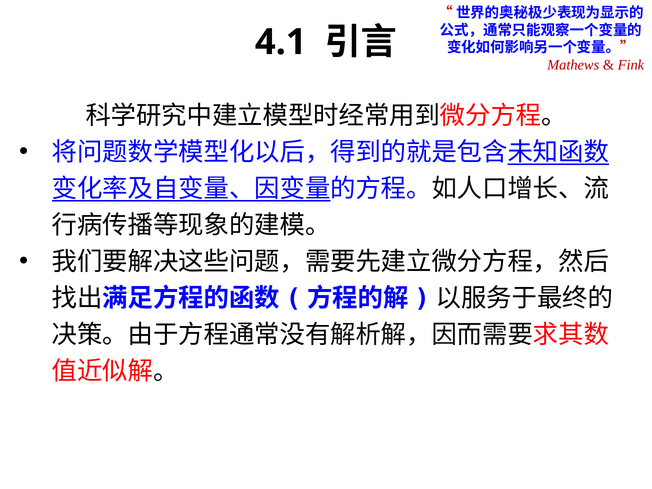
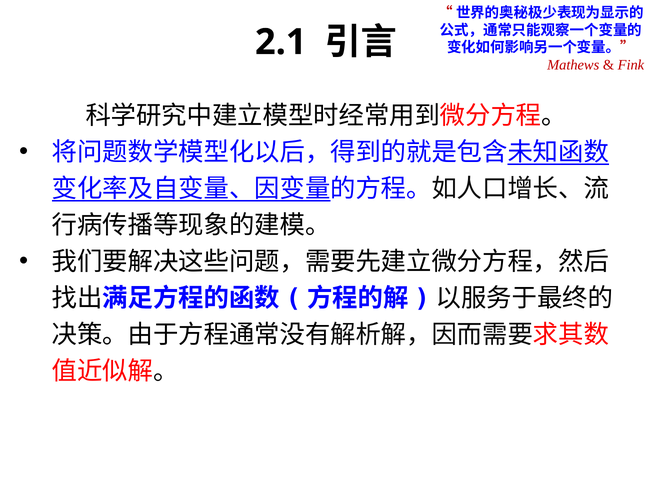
4.1: 4.1 -> 2.1
